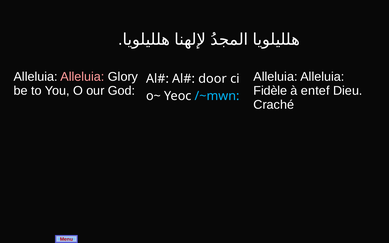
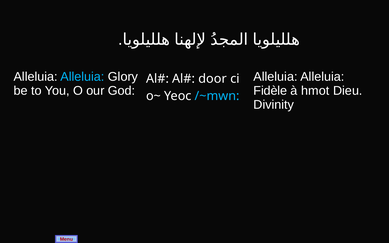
Alleluia at (82, 77) colour: pink -> light blue
entef: entef -> hmot
Craché: Craché -> Divinity
